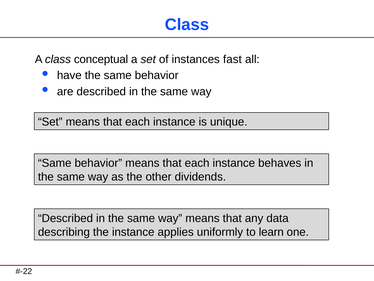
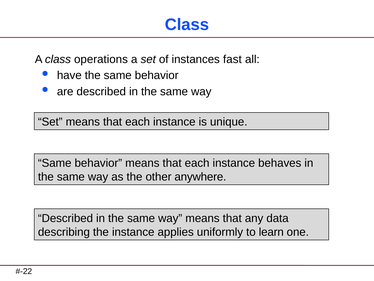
conceptual: conceptual -> operations
dividends: dividends -> anywhere
